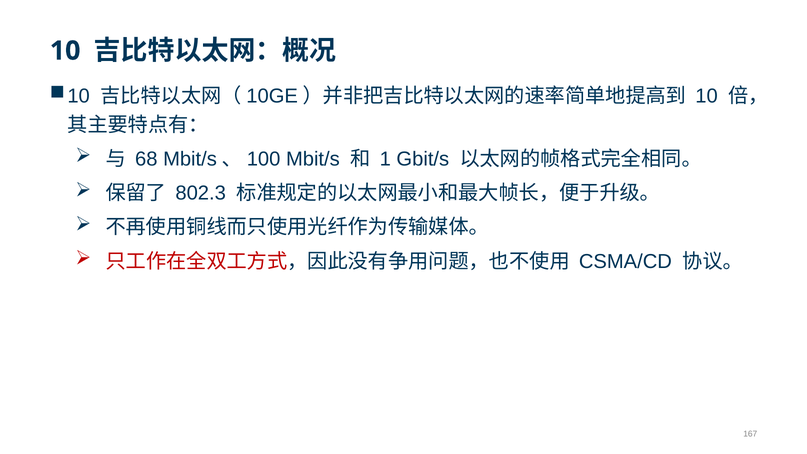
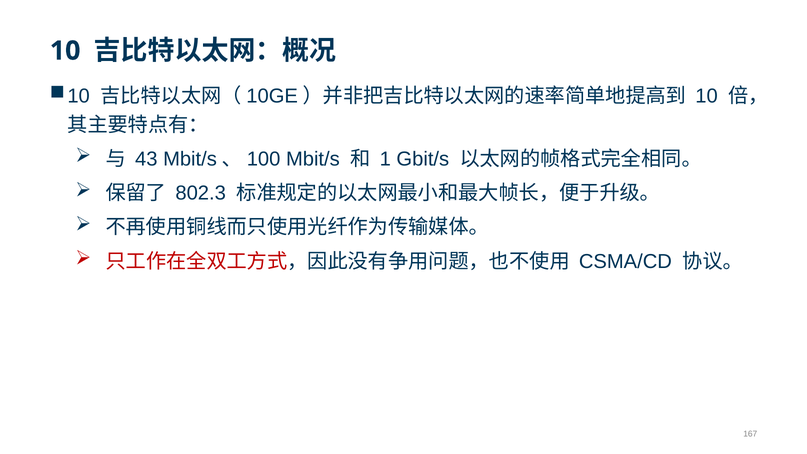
68: 68 -> 43
